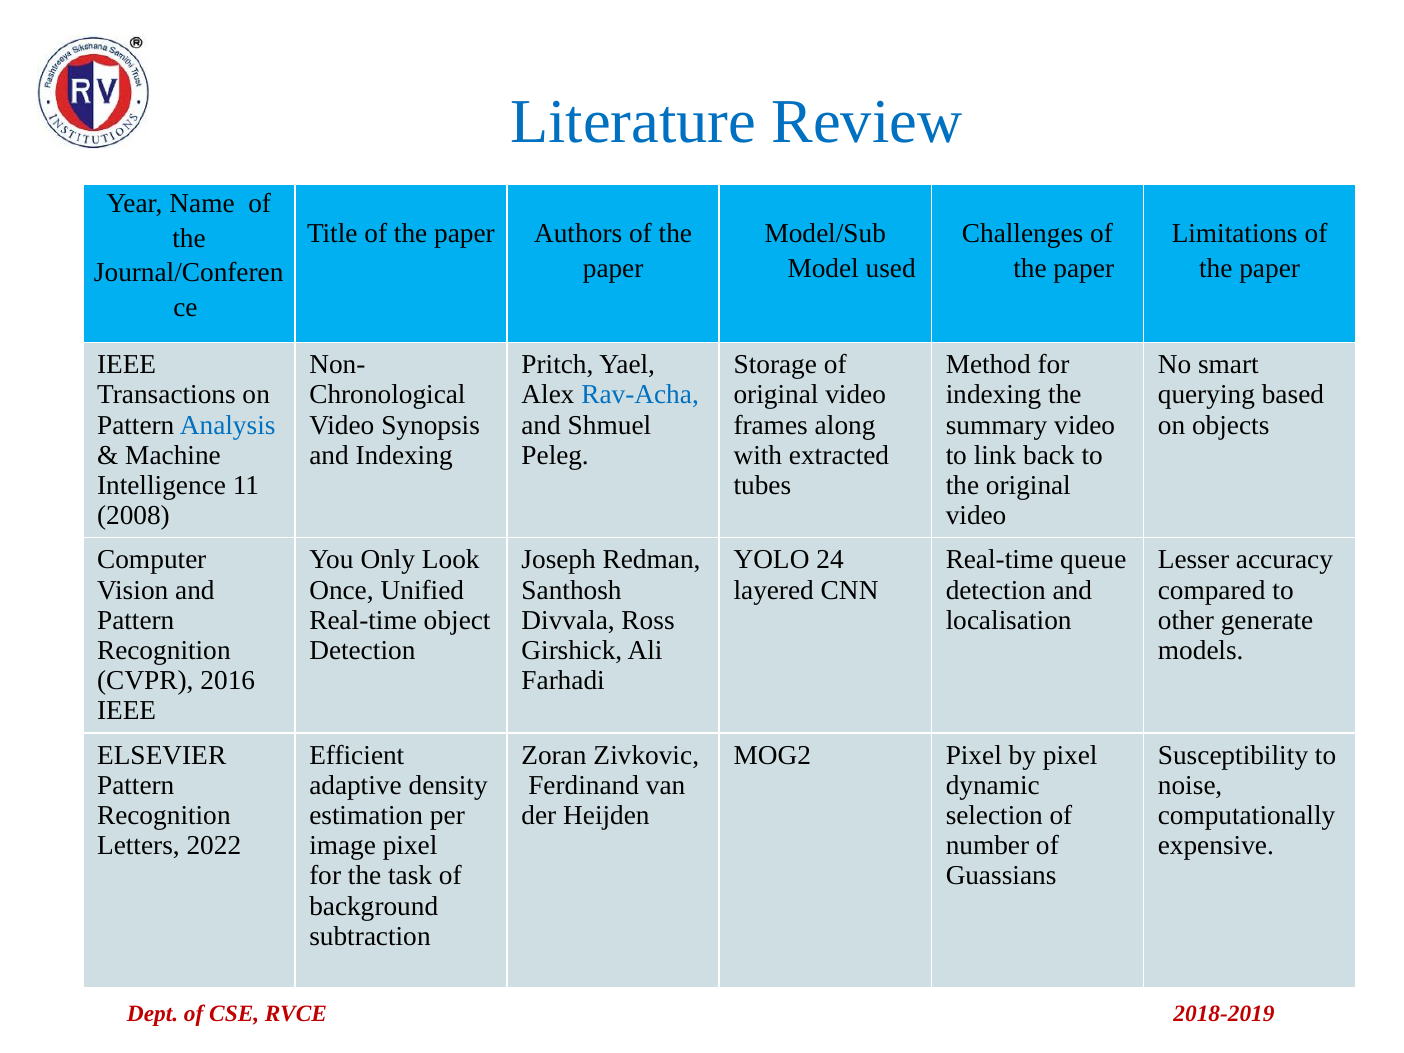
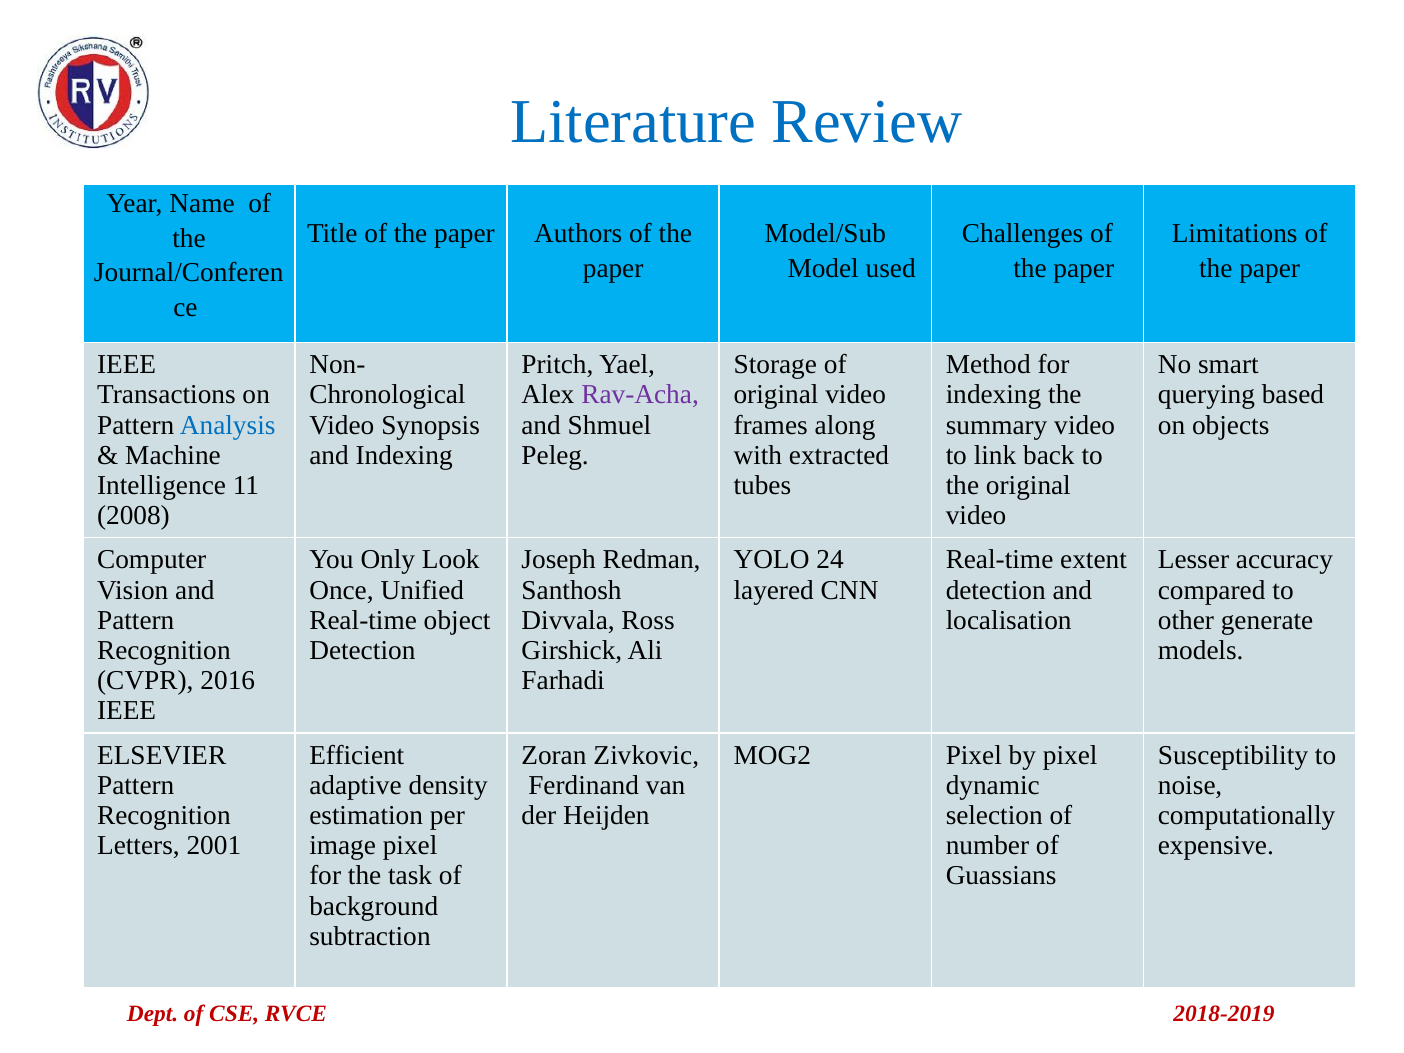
Rav-Acha colour: blue -> purple
queue: queue -> extent
2022: 2022 -> 2001
